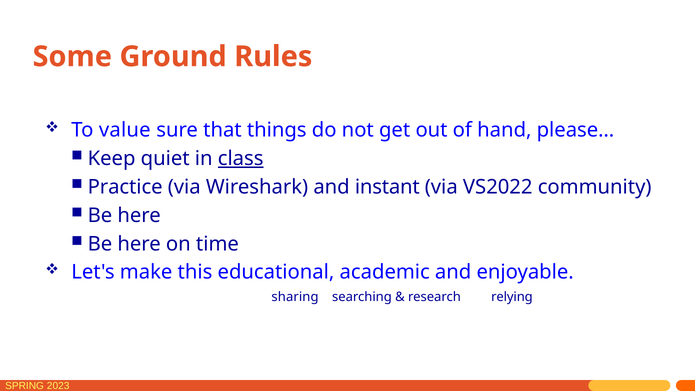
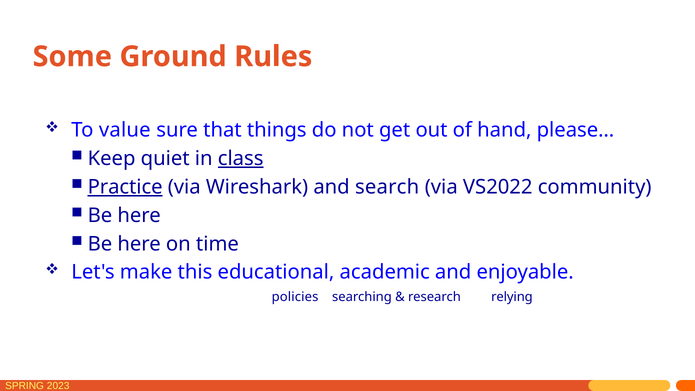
Practice underline: none -> present
instant: instant -> search
sharing: sharing -> policies
